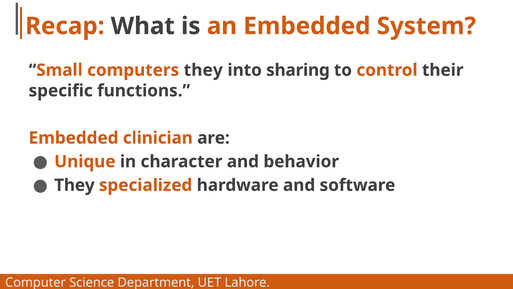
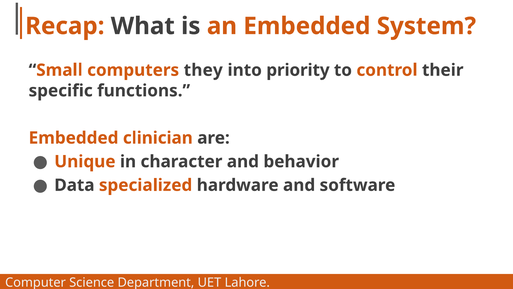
sharing: sharing -> priority
They at (74, 185): They -> Data
